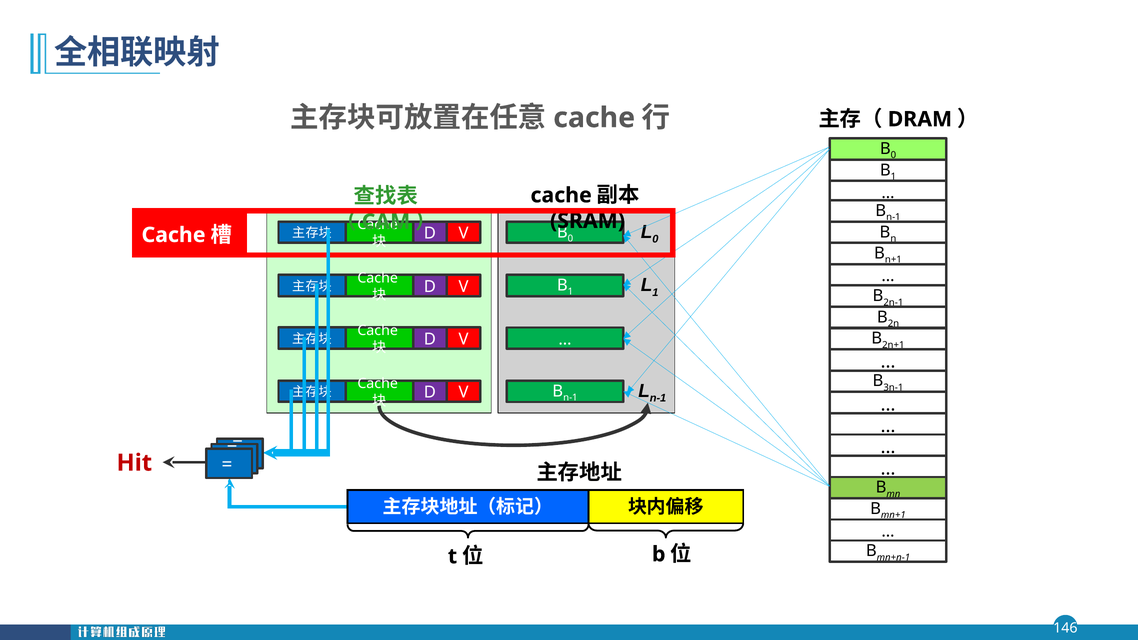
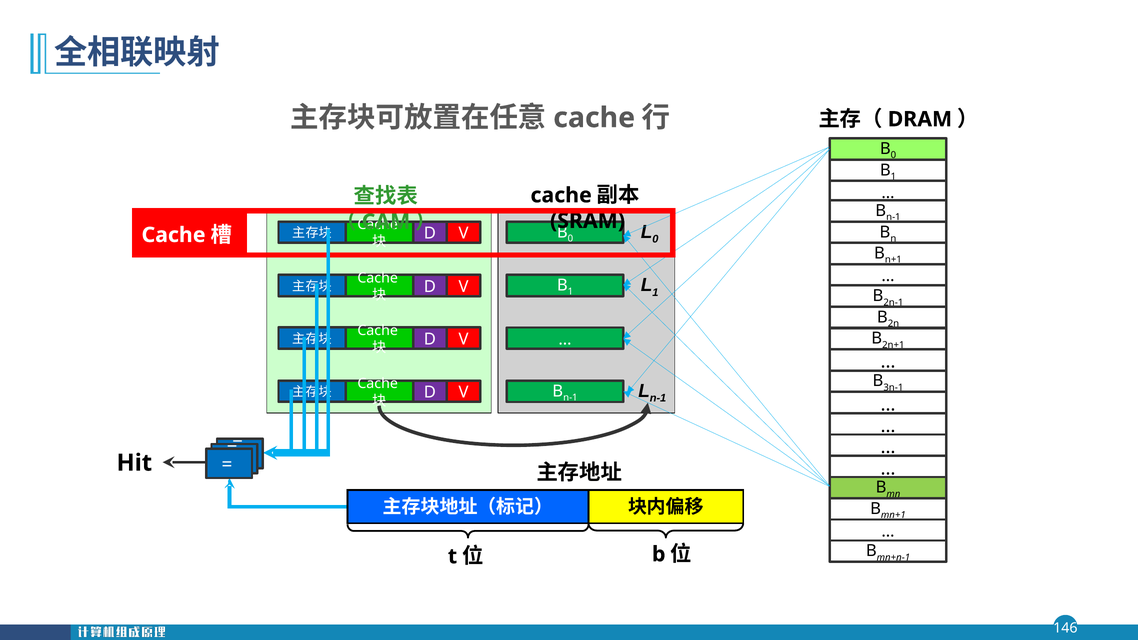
Hit colour: red -> black
